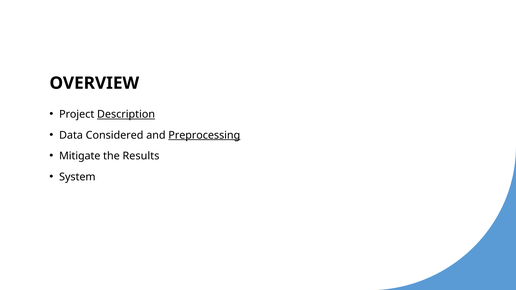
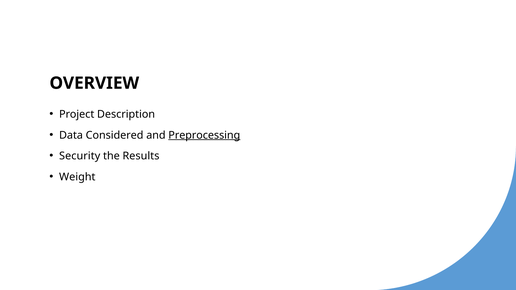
Description underline: present -> none
Mitigate: Mitigate -> Security
System: System -> Weight
